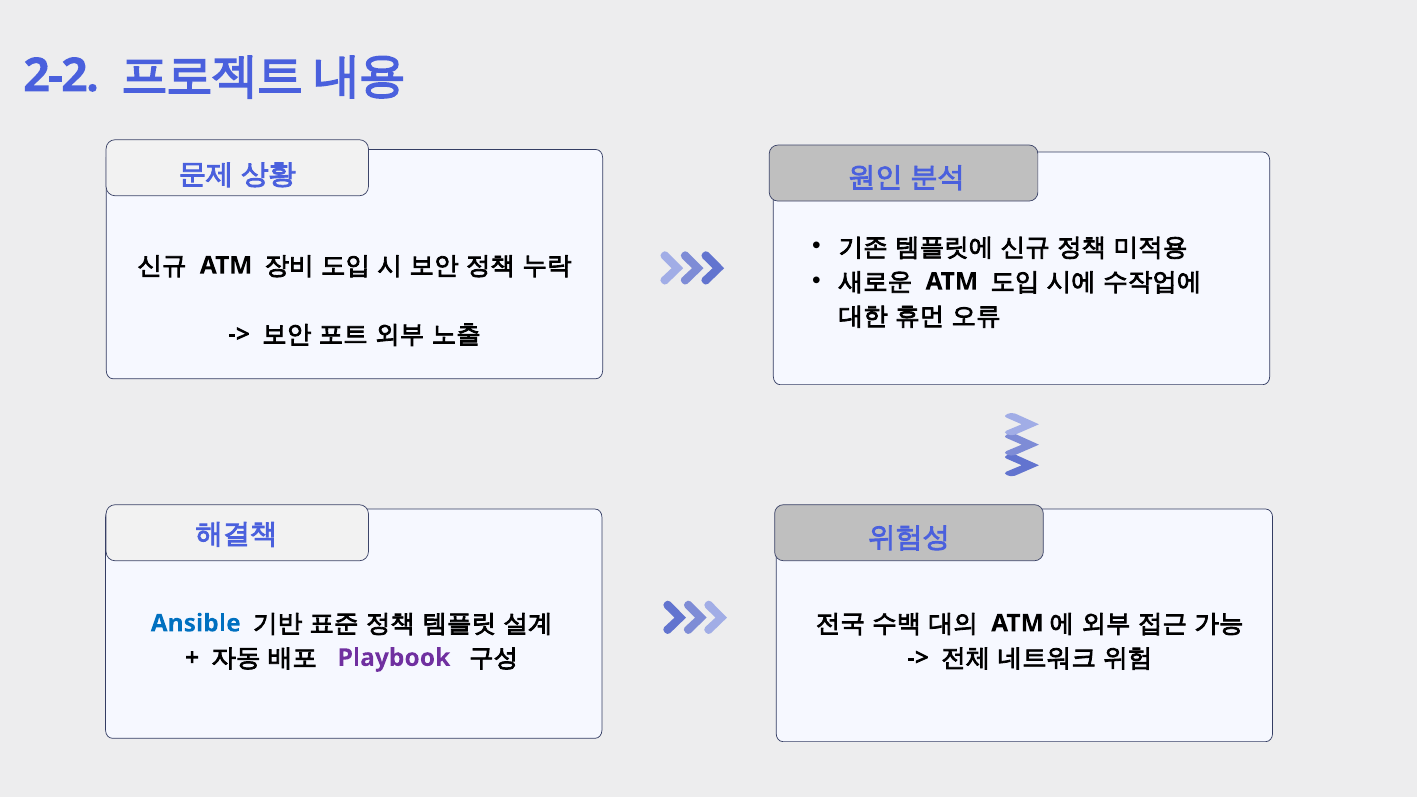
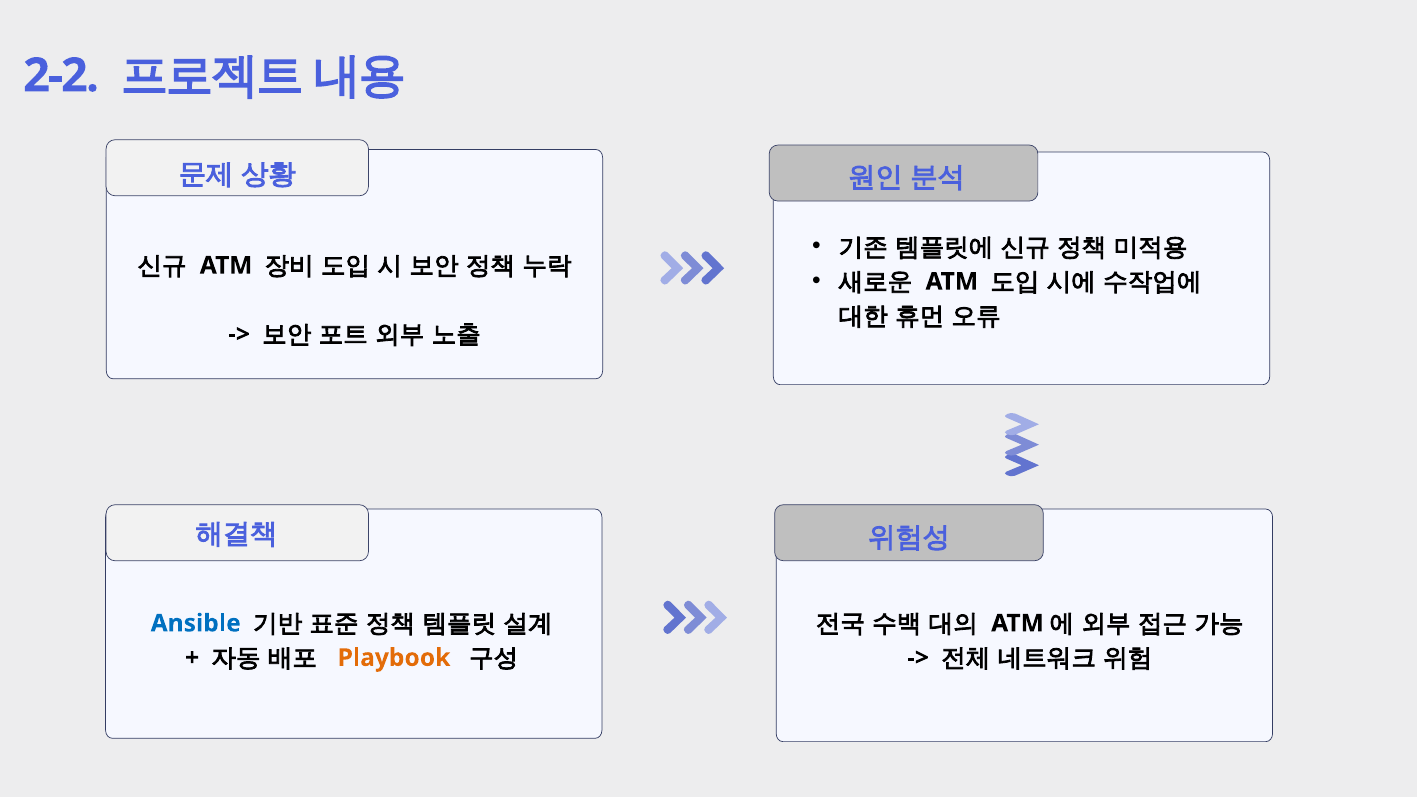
Playbook colour: purple -> orange
